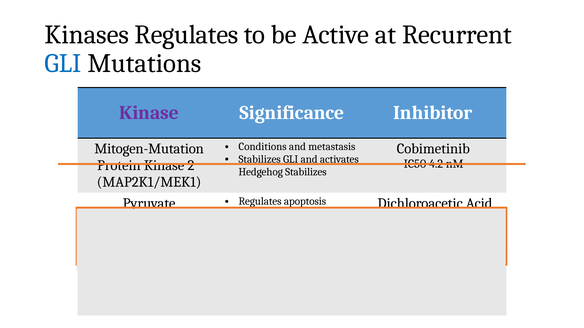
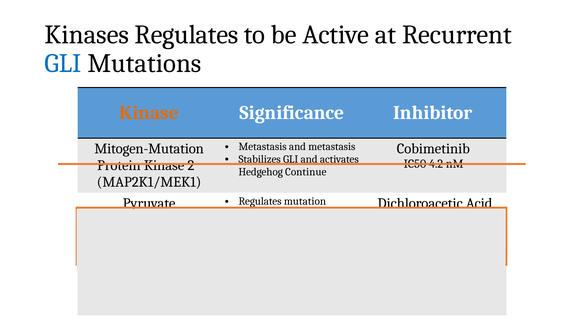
Kinase at (149, 113) colour: purple -> orange
Conditions at (263, 147): Conditions -> Metastasis
Hedgehog Stabilizes: Stabilizes -> Continue
Regulates apoptosis: apoptosis -> mutation
